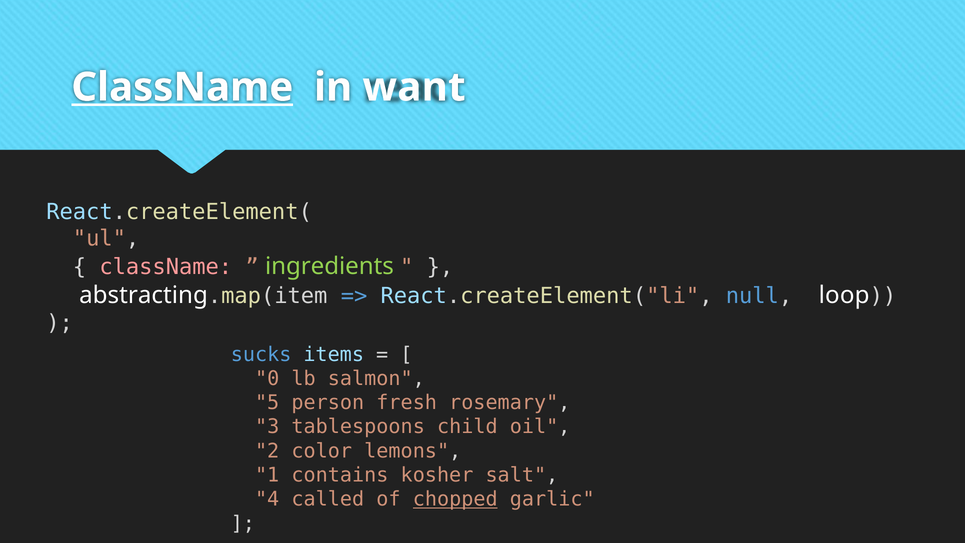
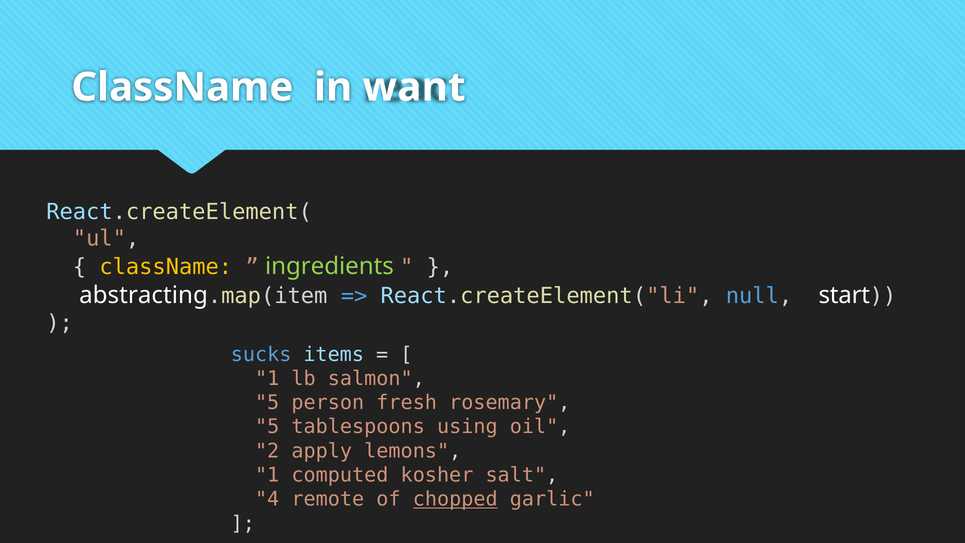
ClassName at (182, 87) underline: present -> none
className at (166, 267) colour: pink -> yellow
loop: loop -> start
0 at (267, 378): 0 -> 1
3 at (267, 427): 3 -> 5
child: child -> using
color: color -> apply
contains: contains -> computed
called: called -> remote
